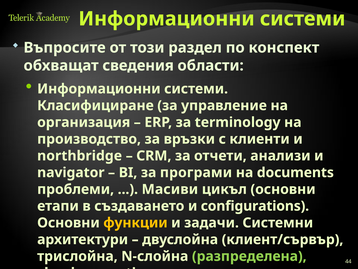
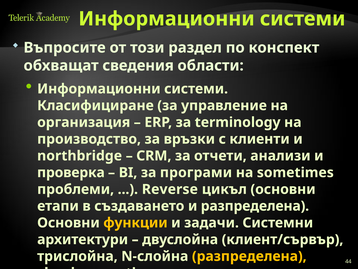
navigator: navigator -> проверка
documents: documents -> sometimes
Масиви: Масиви -> Reverse
и configurations: configurations -> разпределена
разпределена at (249, 256) colour: light green -> yellow
